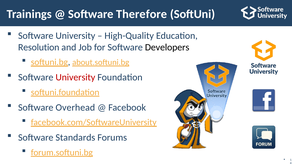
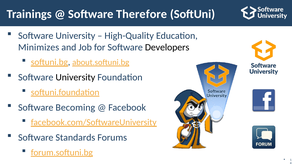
Resolution: Resolution -> Minimizes
University at (75, 77) colour: red -> black
Overhead: Overhead -> Becoming
